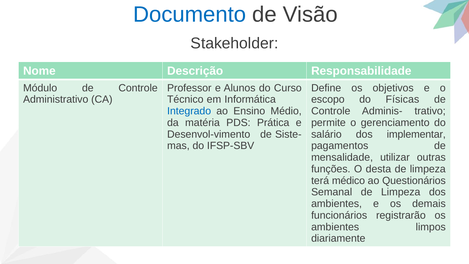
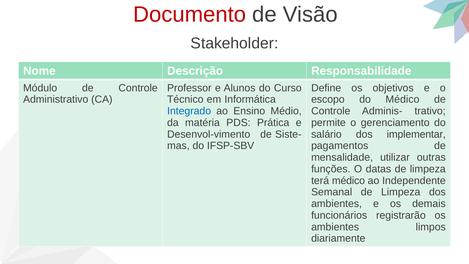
Documento colour: blue -> red
do Físicas: Físicas -> Médico
desta: desta -> datas
Questionários: Questionários -> Independente
